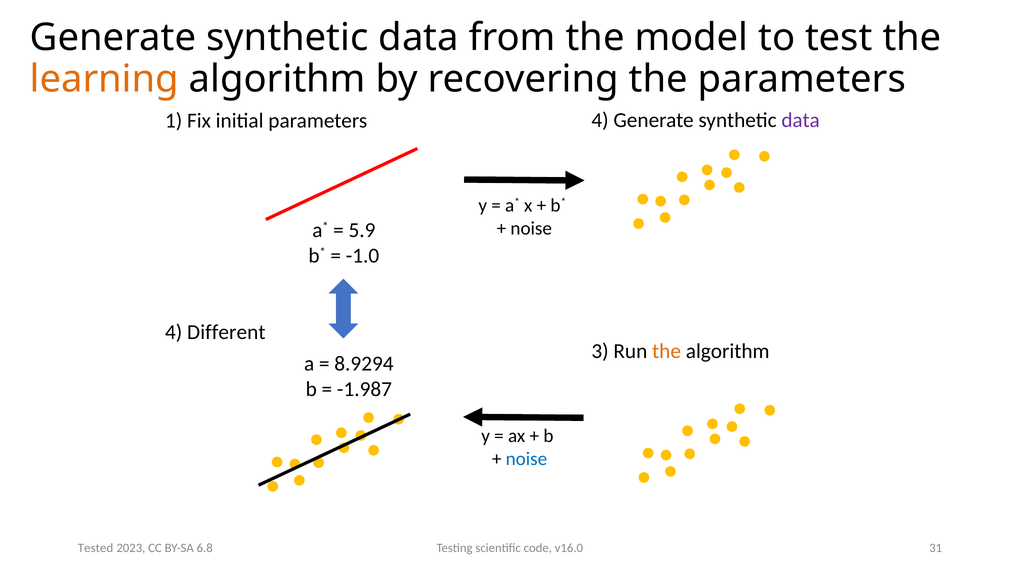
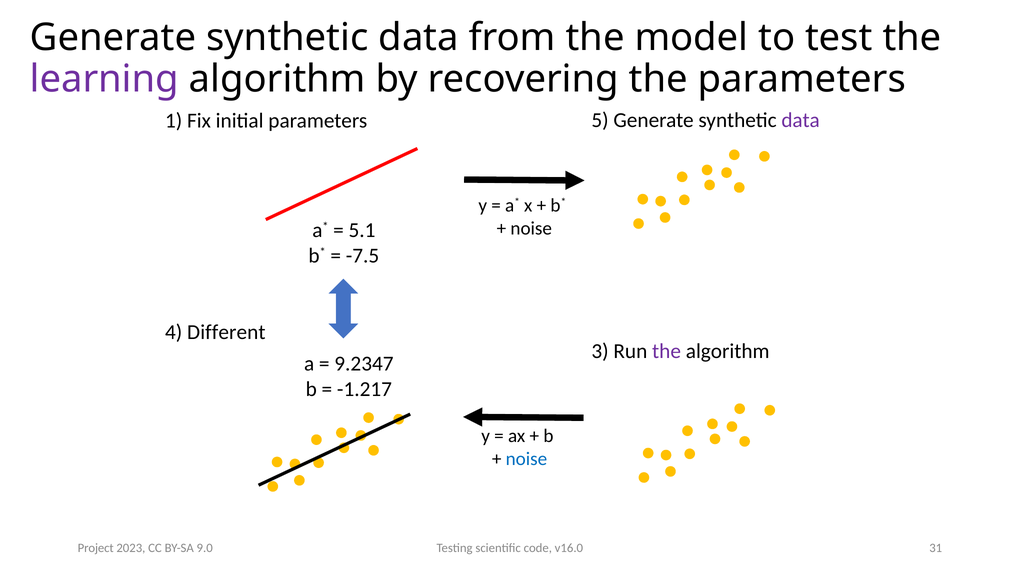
learning colour: orange -> purple
parameters 4: 4 -> 5
5.9: 5.9 -> 5.1
-1.0: -1.0 -> -7.5
the at (667, 351) colour: orange -> purple
8.9294: 8.9294 -> 9.2347
-1.987: -1.987 -> -1.217
Tested: Tested -> Project
6.8: 6.8 -> 9.0
